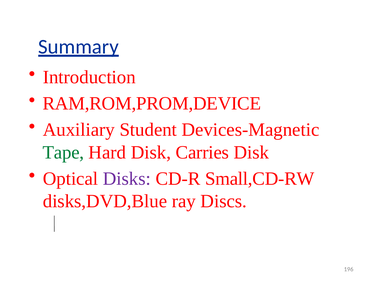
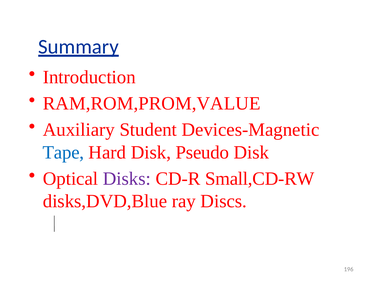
RAM,ROM,PROM,DEVICE: RAM,ROM,PROM,DEVICE -> RAM,ROM,PROM,VALUE
Tape colour: green -> blue
Carries: Carries -> Pseudo
